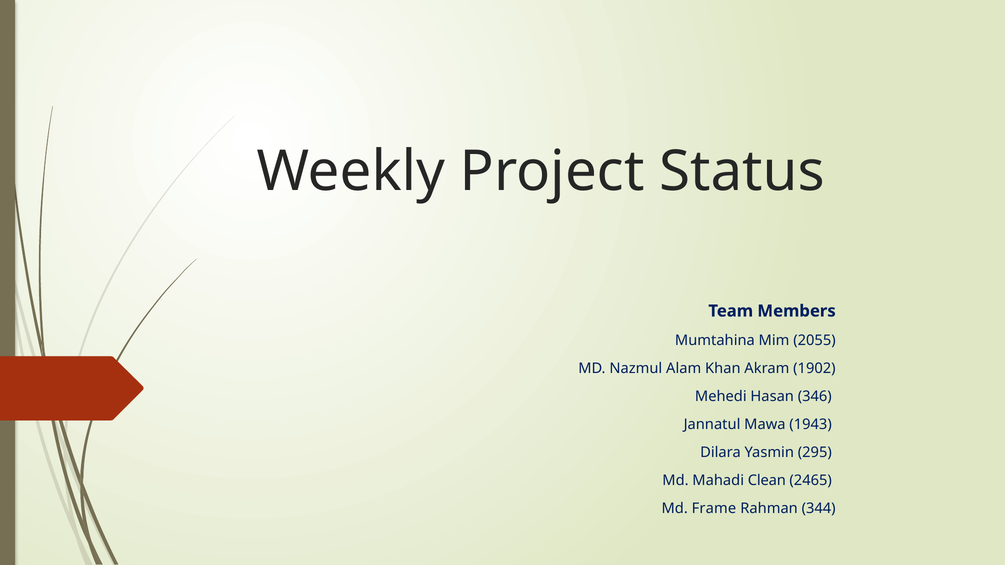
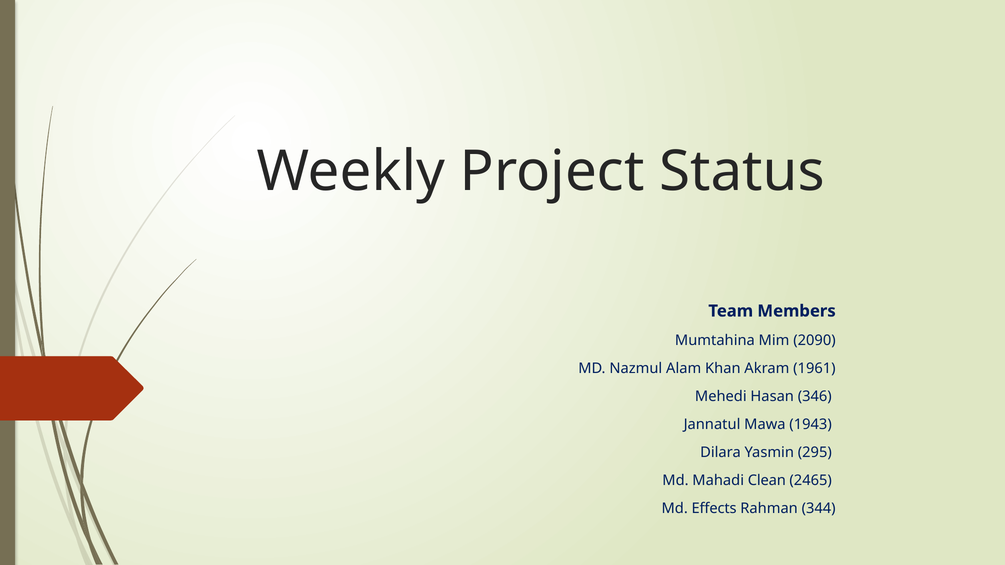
2055: 2055 -> 2090
1902: 1902 -> 1961
Frame: Frame -> Effects
